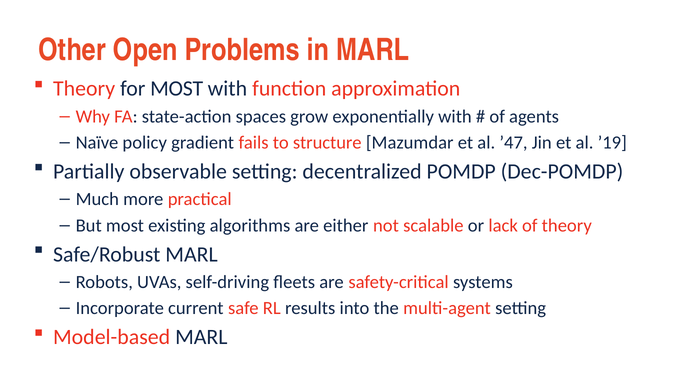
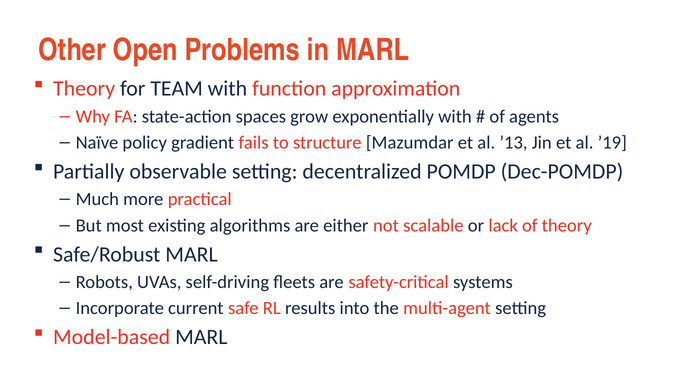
for MOST: MOST -> TEAM
’47: ’47 -> ’13
